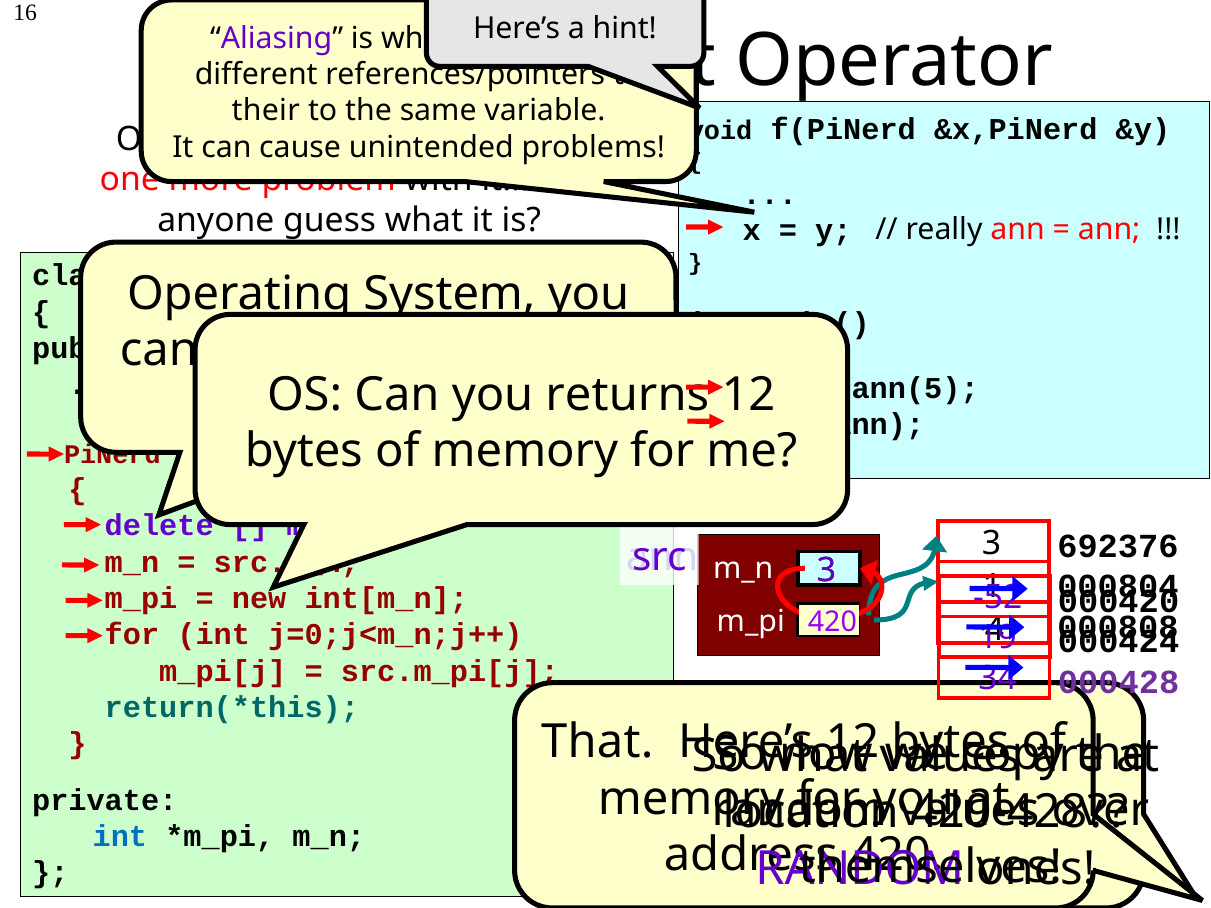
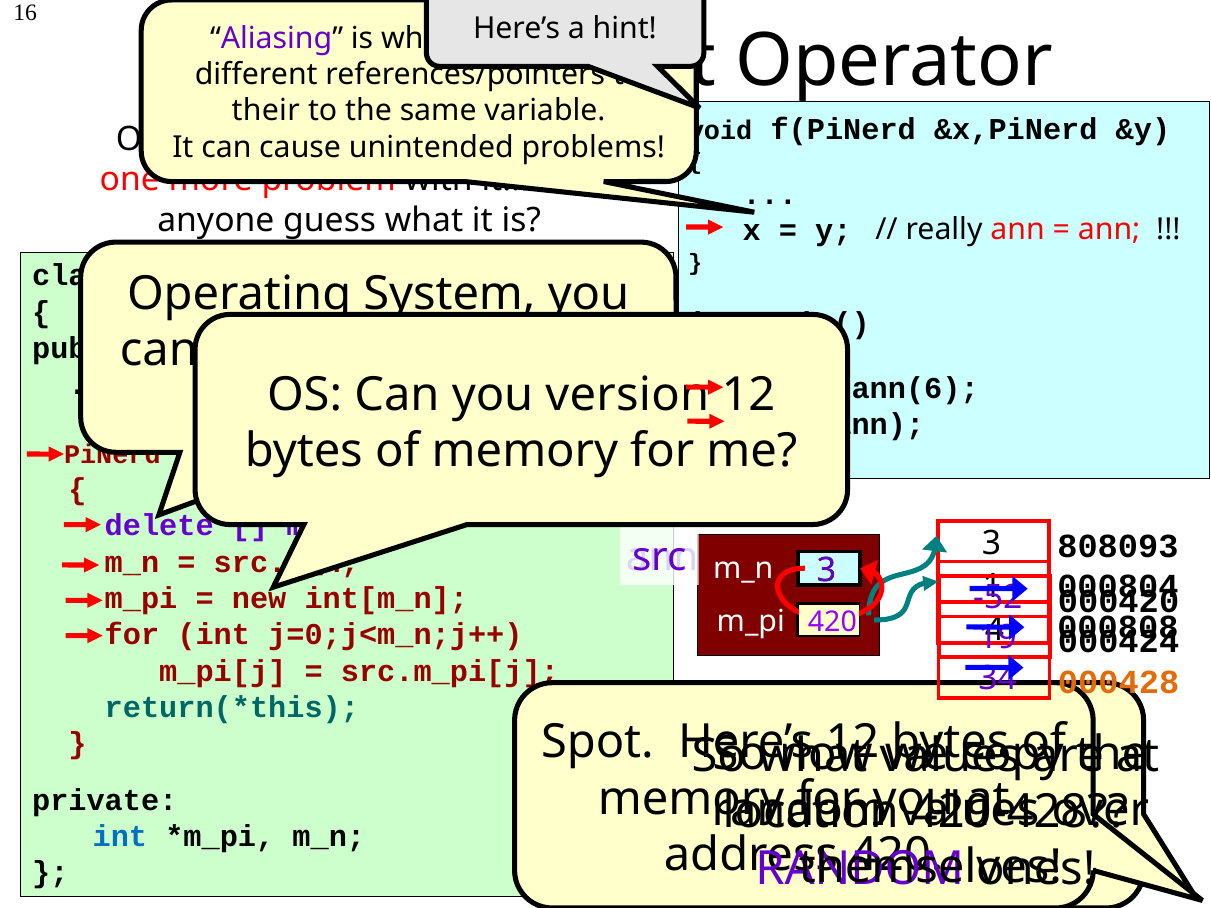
ann(5: ann(5 -> ann(6
returns: returns -> version
692376: 692376 -> 808093
000428 colour: purple -> orange
That at (597, 742): That -> Spot
